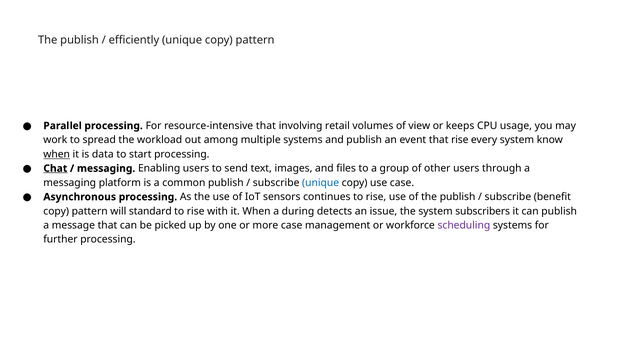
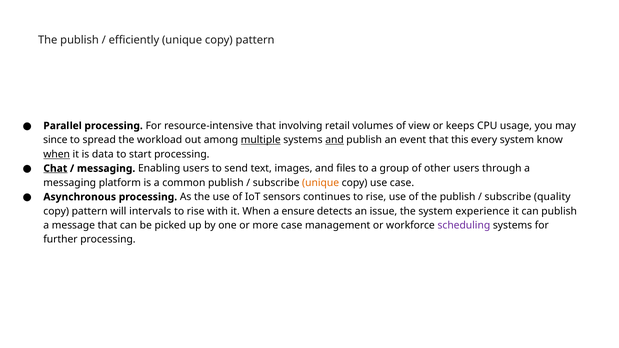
work: work -> since
multiple underline: none -> present
and at (335, 140) underline: none -> present
that rise: rise -> this
unique at (321, 183) colour: blue -> orange
benefit: benefit -> quality
standard: standard -> intervals
during: during -> ensure
subscribers: subscribers -> experience
